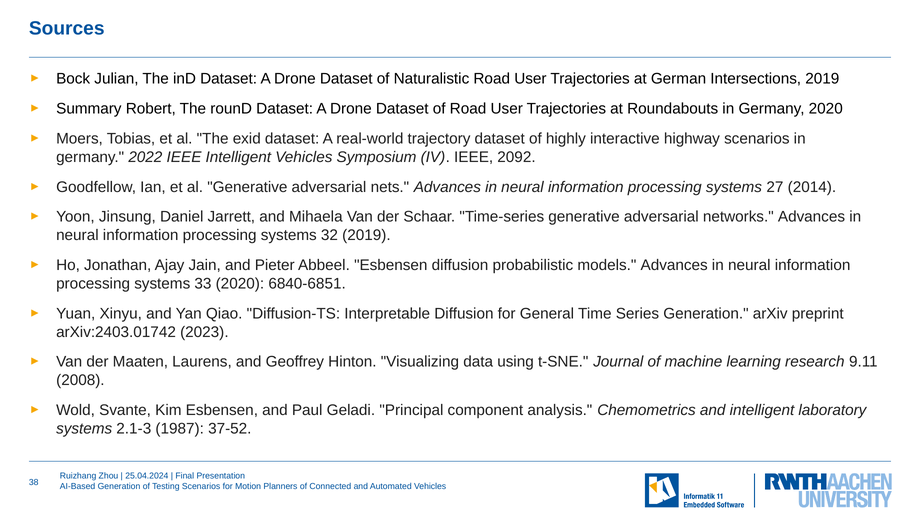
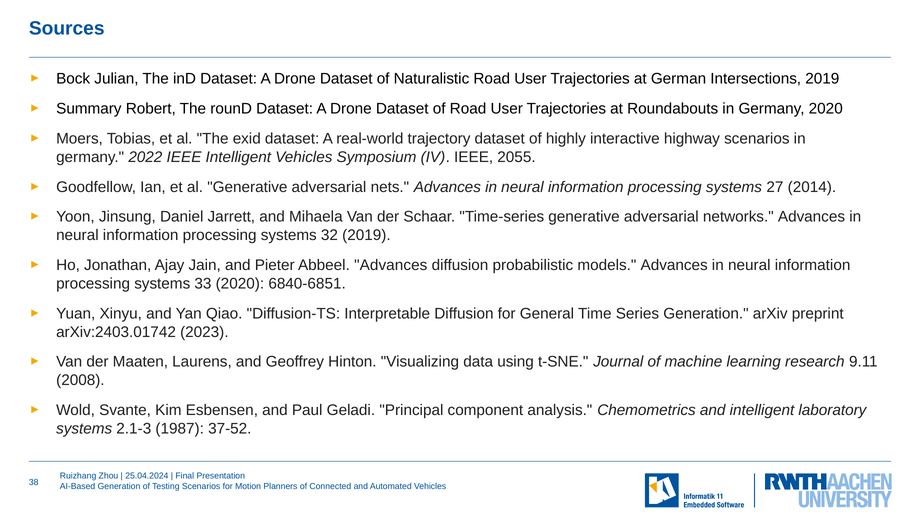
2092: 2092 -> 2055
Abbeel Esbensen: Esbensen -> Advances
